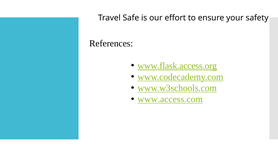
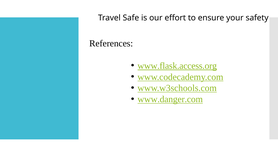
www.access.com: www.access.com -> www.danger.com
